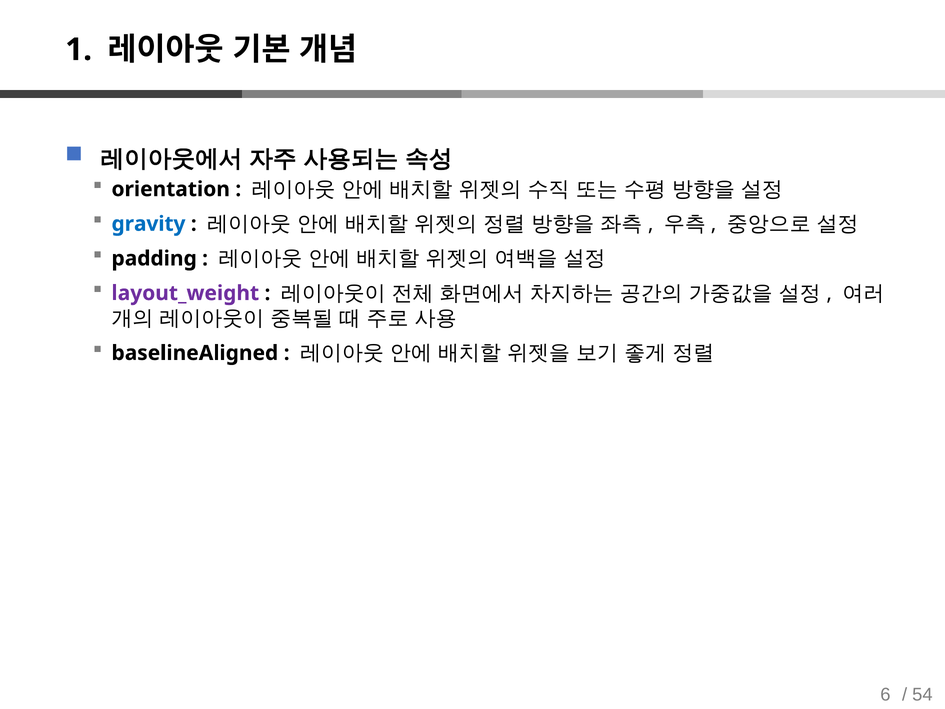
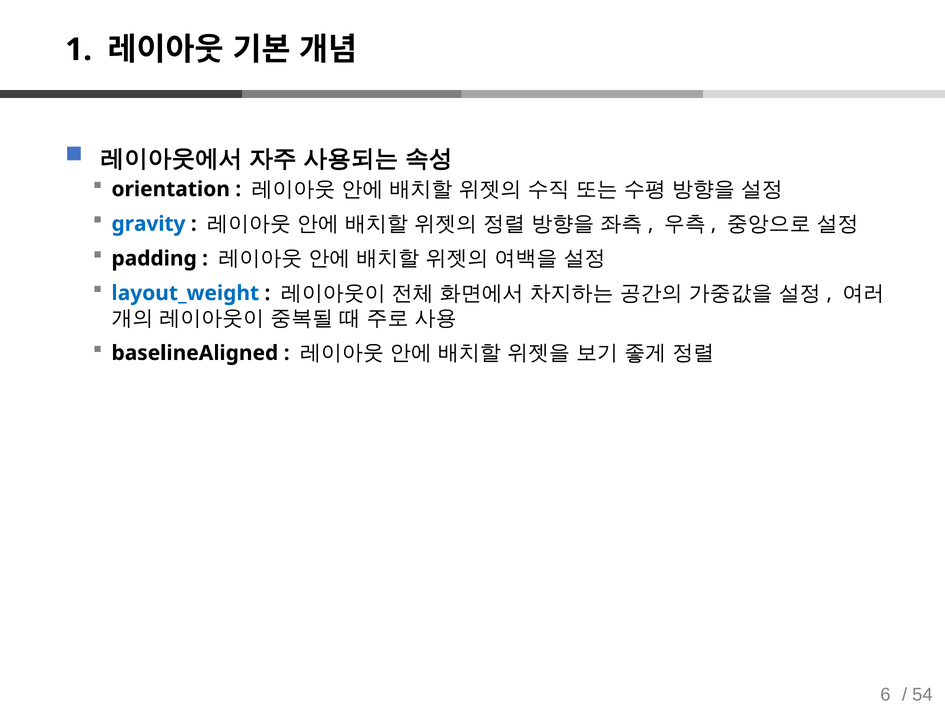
layout_weight colour: purple -> blue
